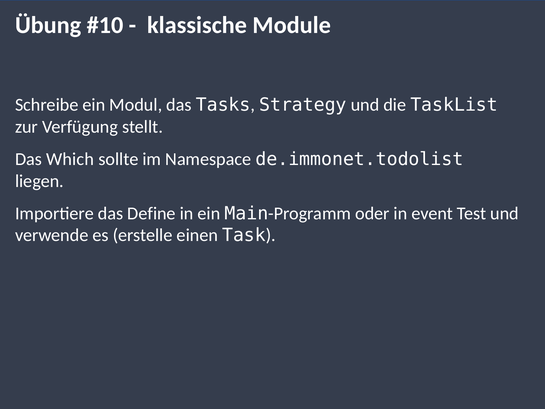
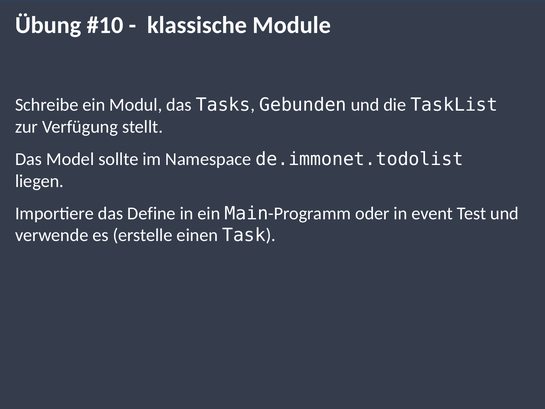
Strategy: Strategy -> Gebunden
Which: Which -> Model
